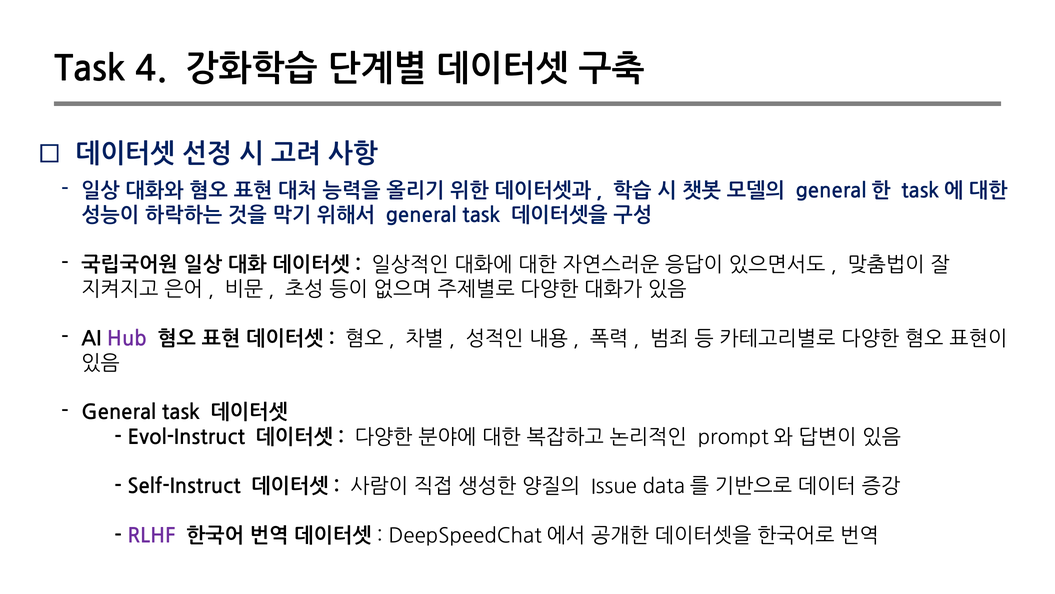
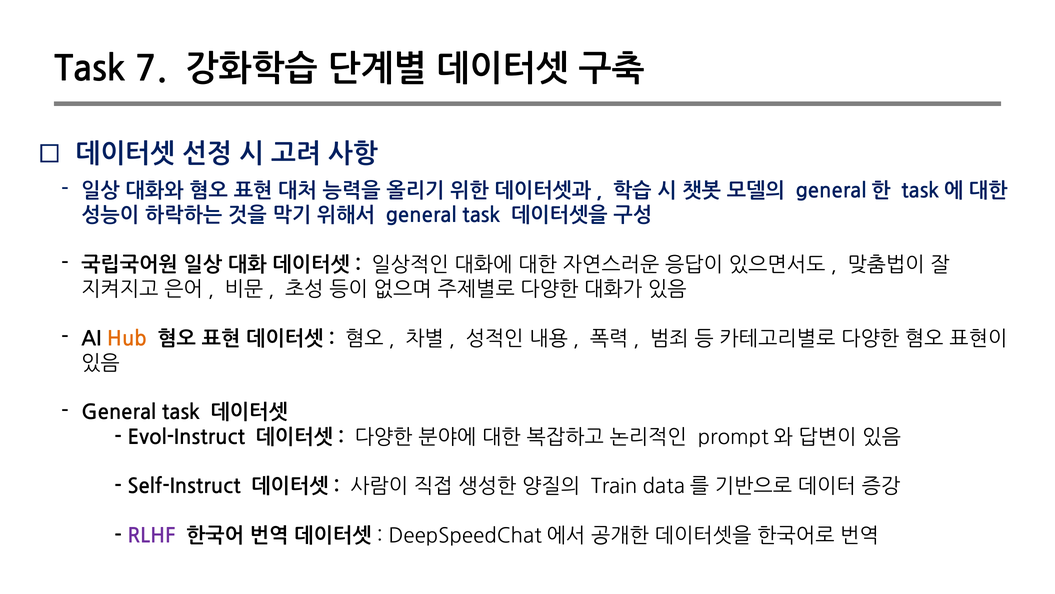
4: 4 -> 7
Hub colour: purple -> orange
Issue: Issue -> Train
